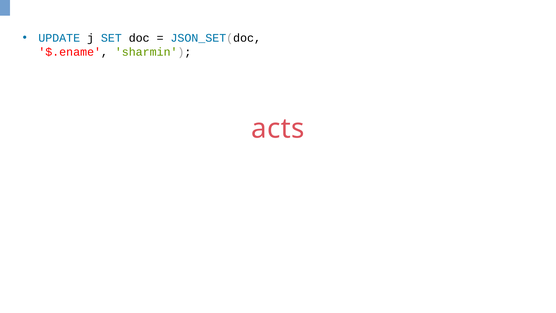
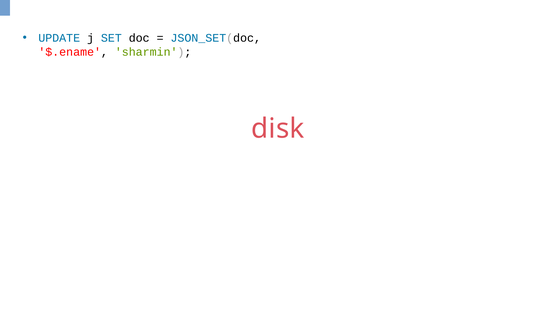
acts: acts -> disk
